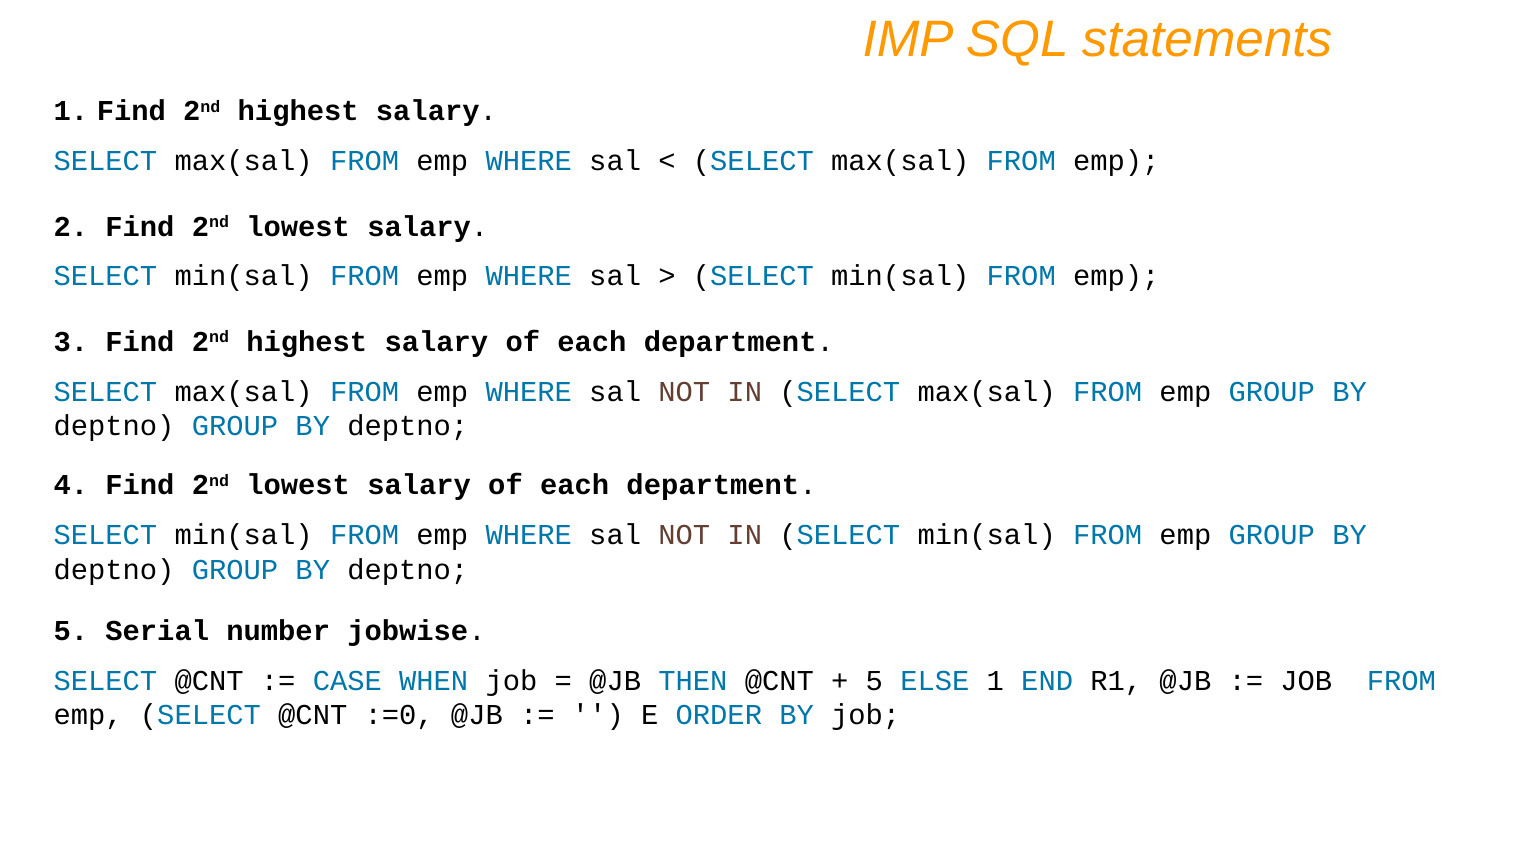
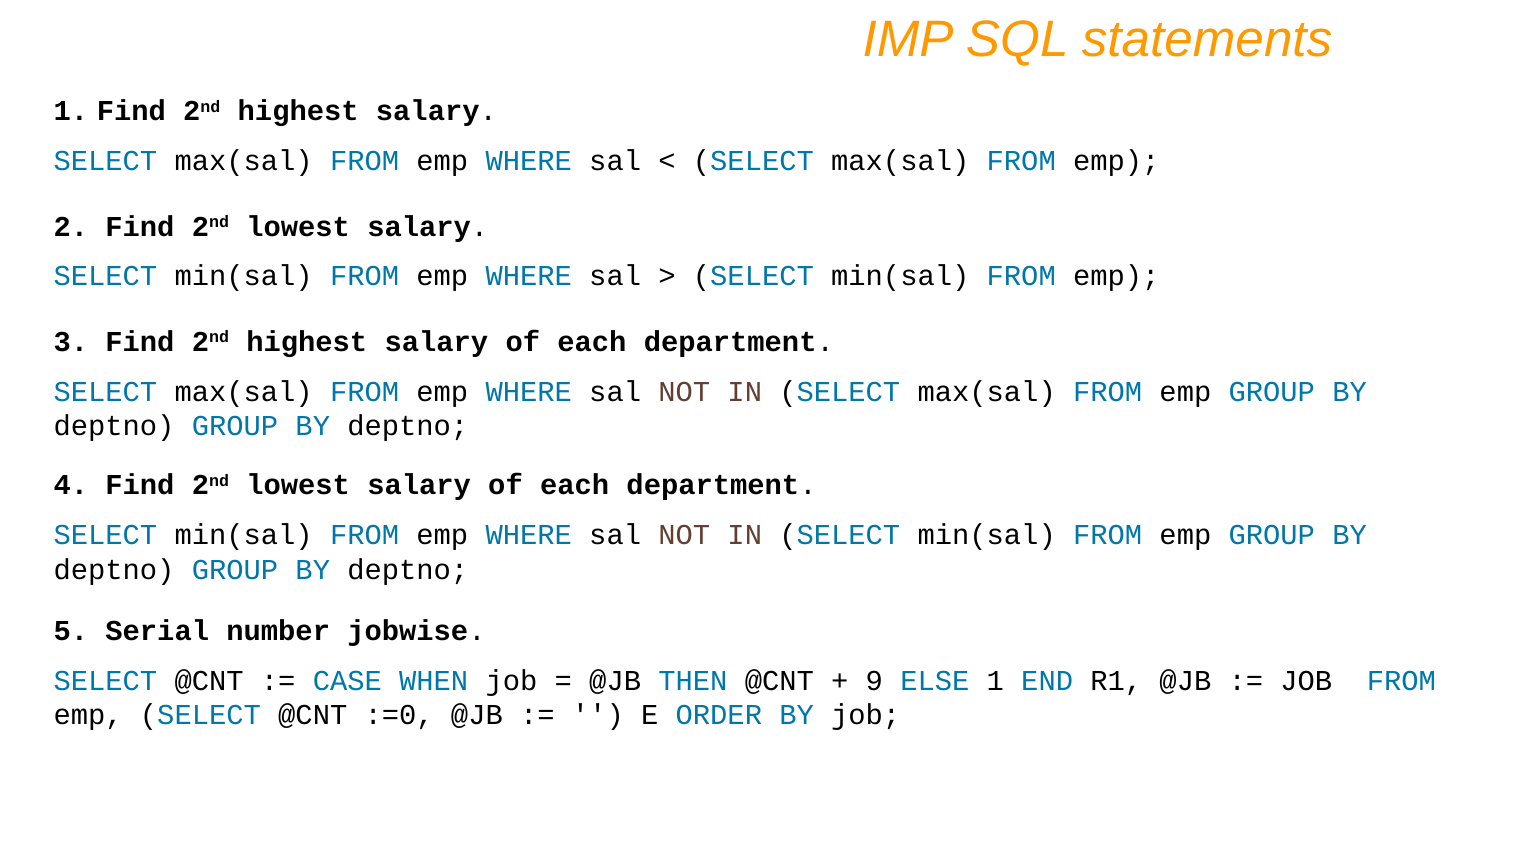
5 at (874, 681): 5 -> 9
